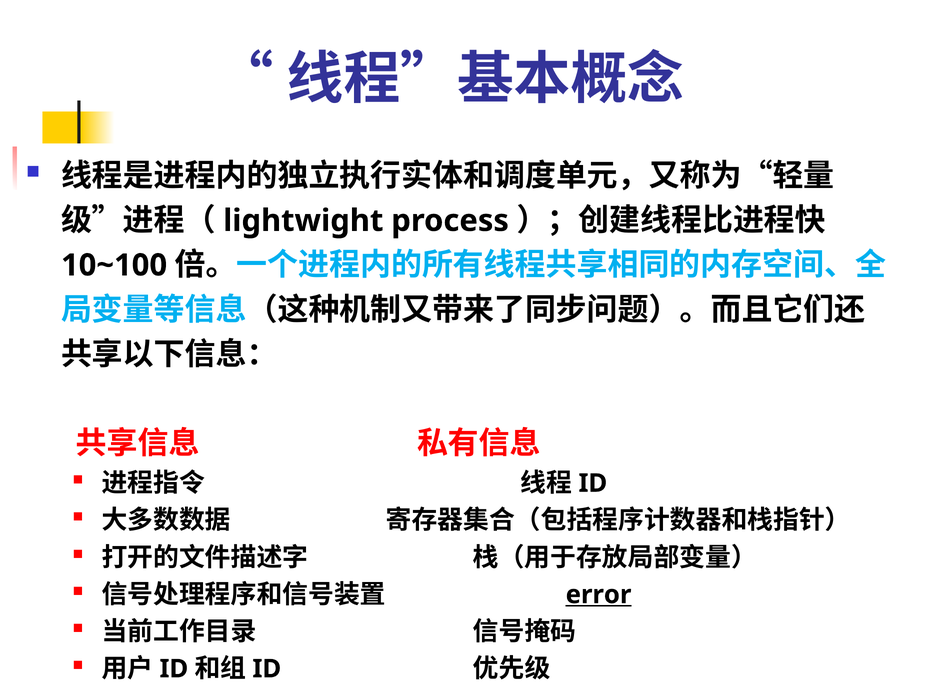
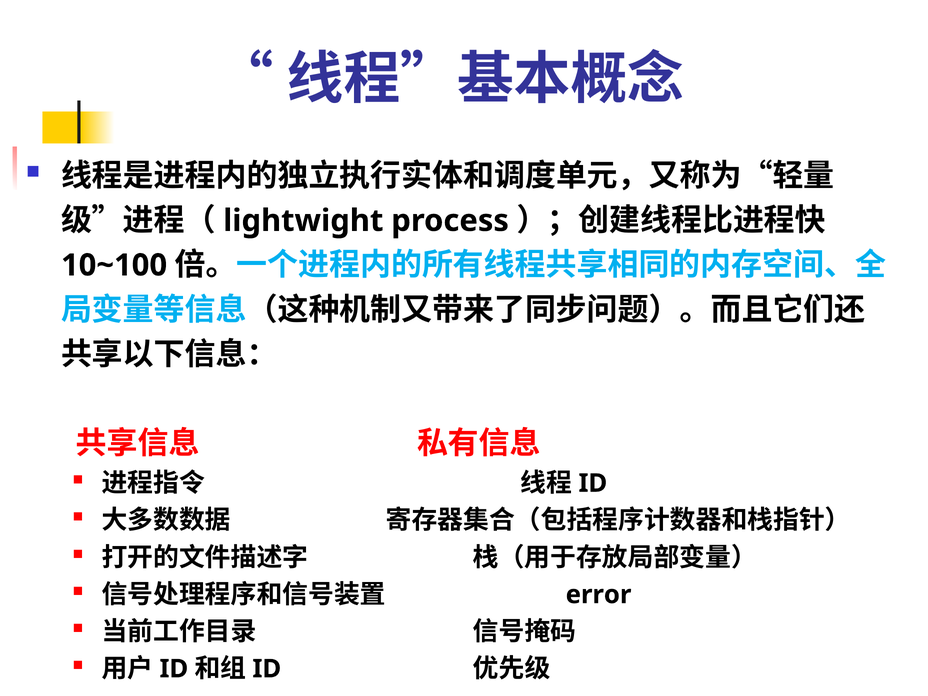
error underline: present -> none
